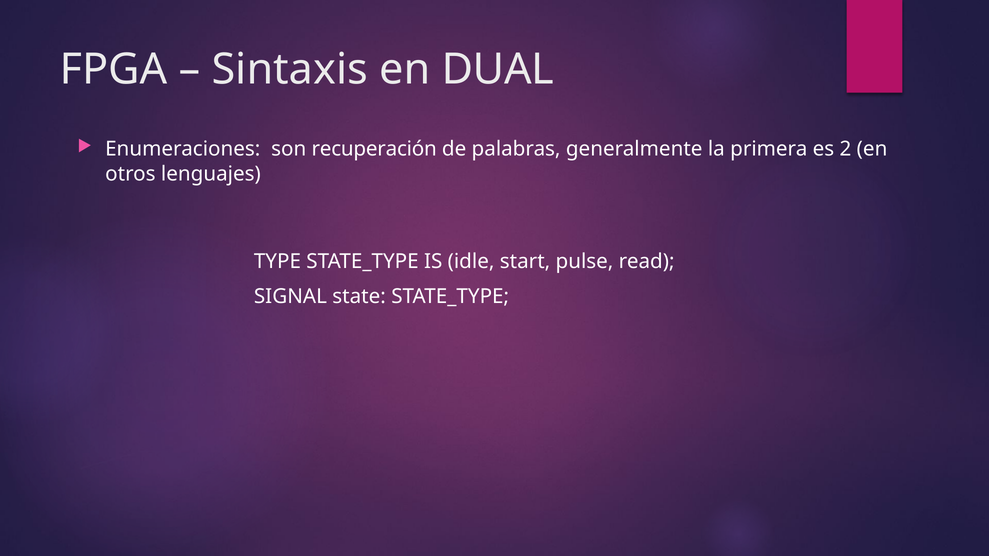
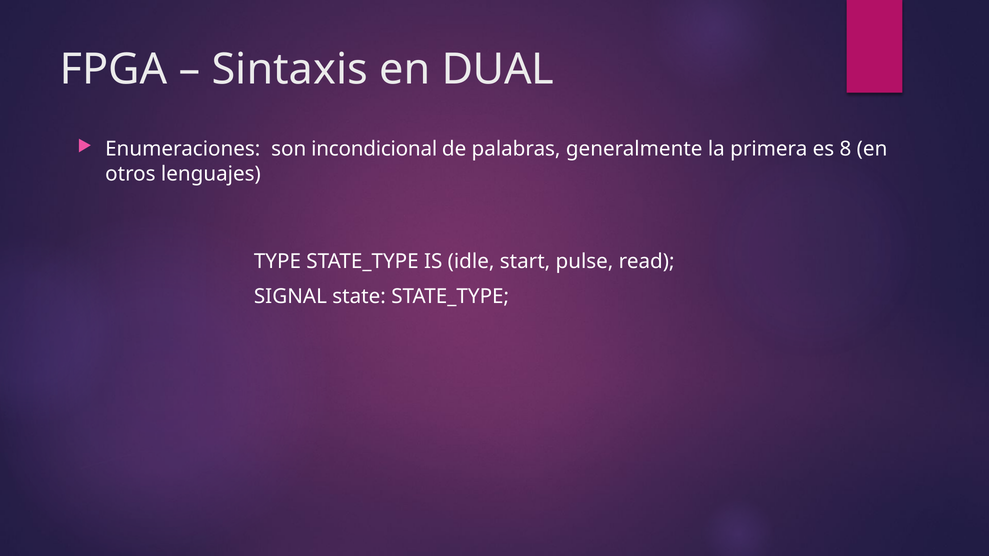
recuperación: recuperación -> incondicional
2: 2 -> 8
